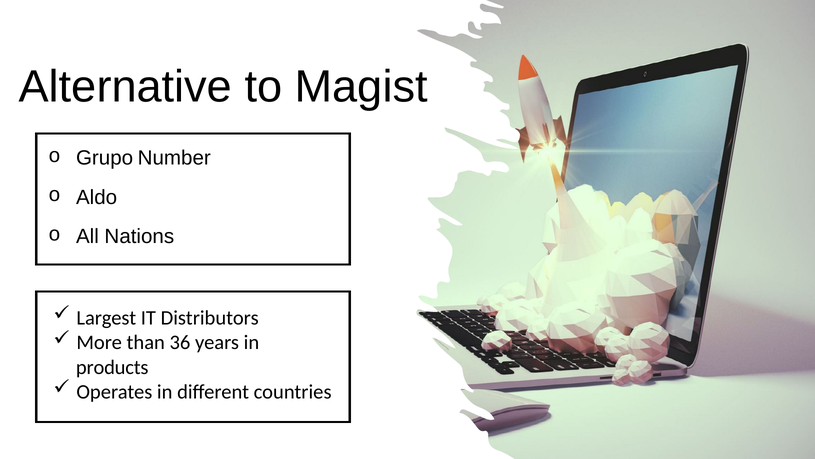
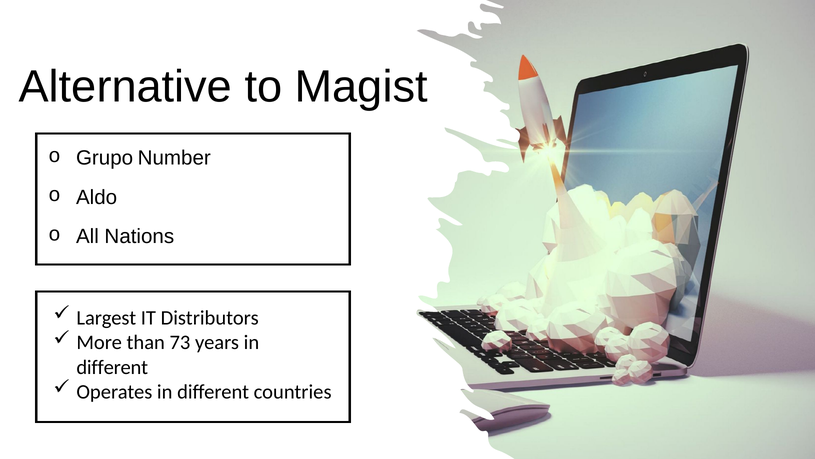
36: 36 -> 73
products at (112, 367): products -> different
